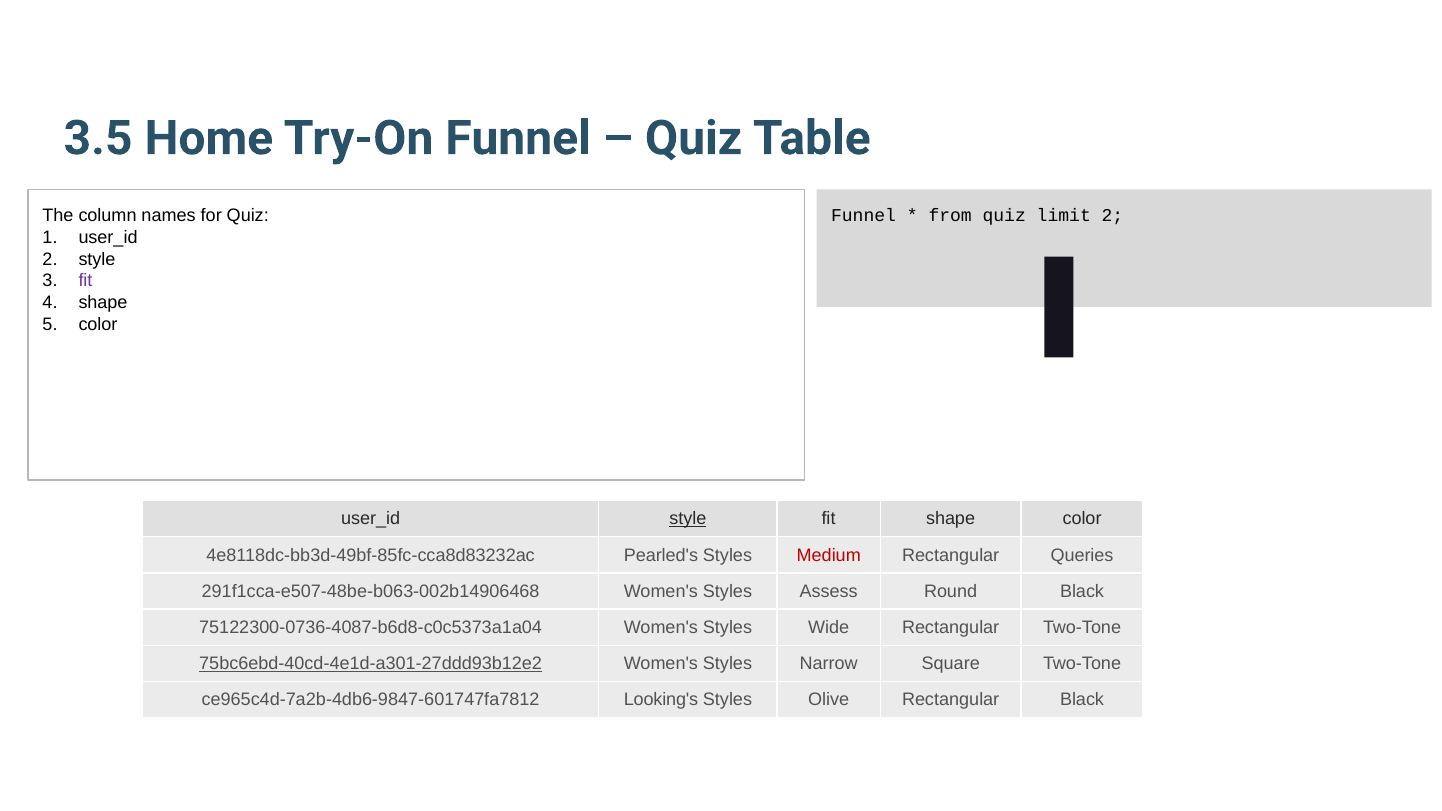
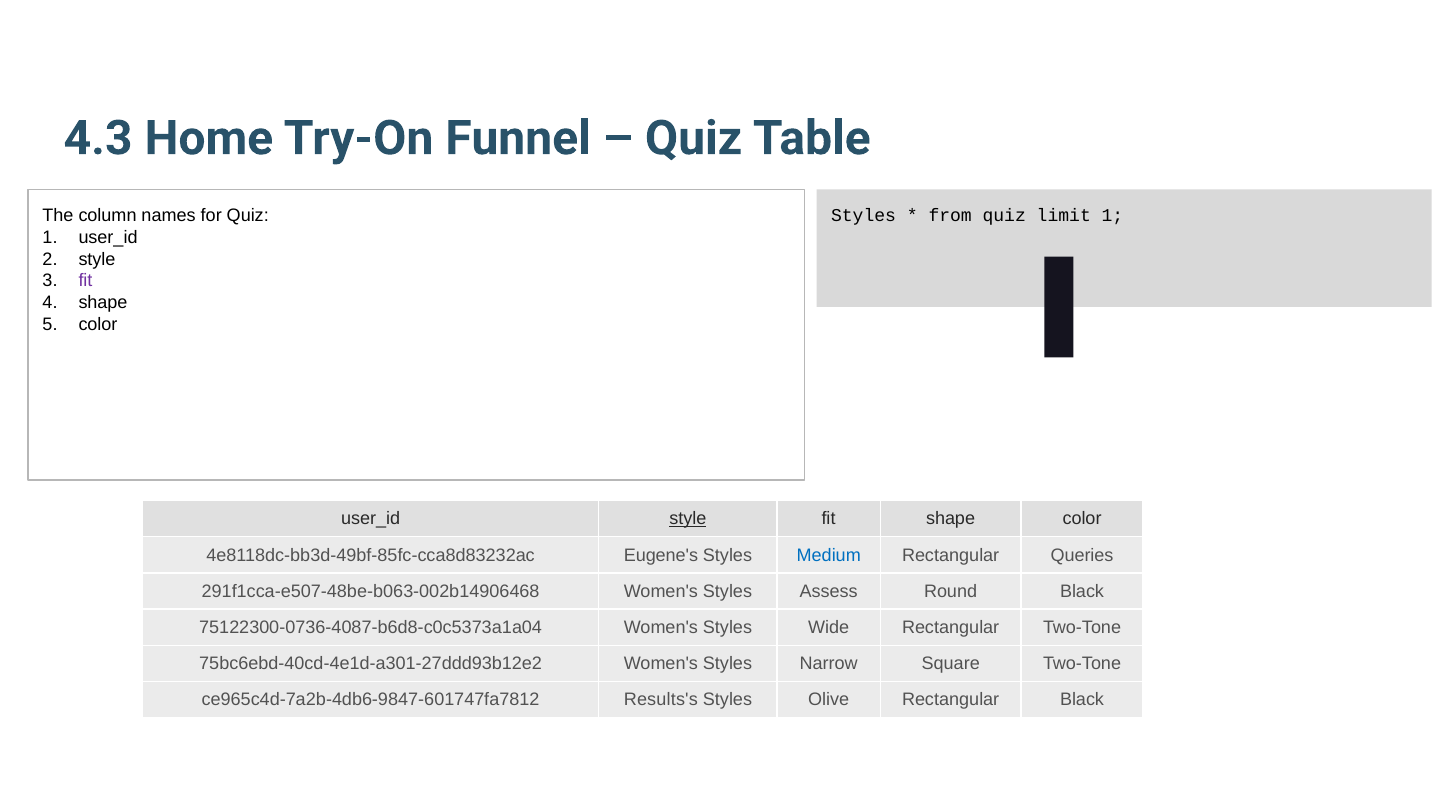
3.5: 3.5 -> 4.3
Funnel at (864, 216): Funnel -> Styles
limit 2: 2 -> 1
Pearled's: Pearled's -> Eugene's
Medium colour: red -> blue
75bc6ebd-40cd-4e1d-a301-27ddd93b12e2 underline: present -> none
Looking's: Looking's -> Results's
